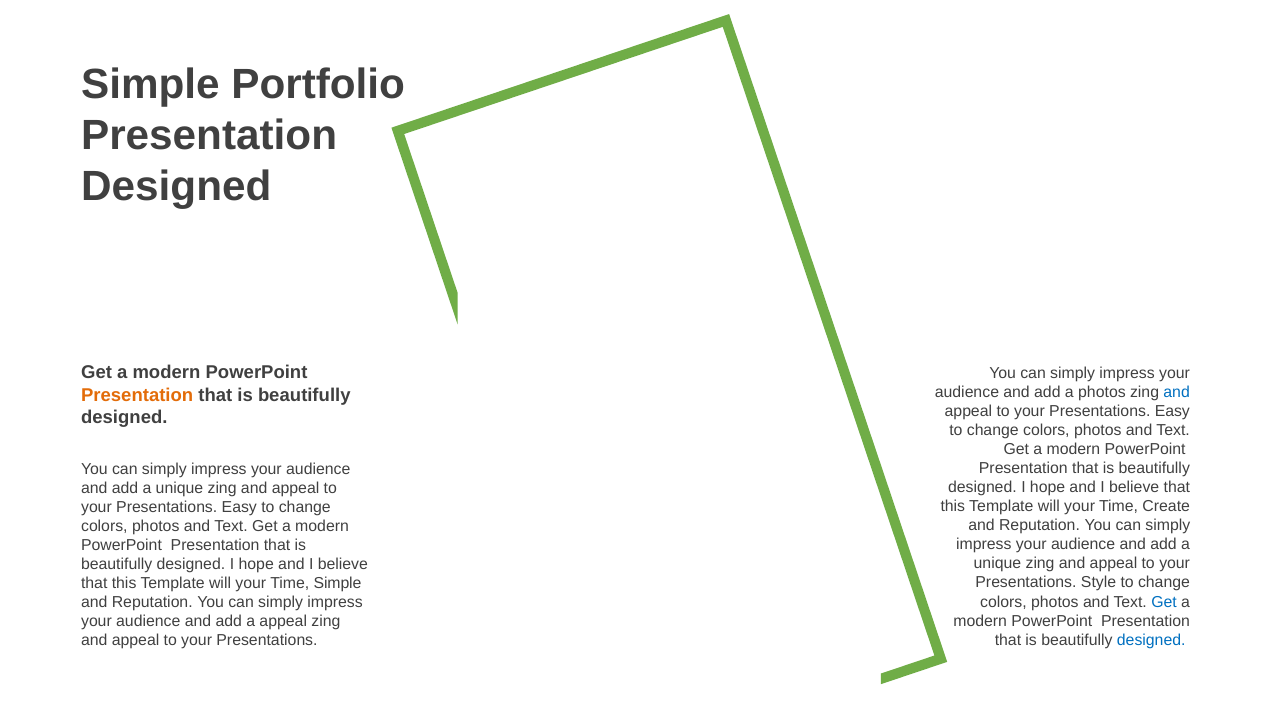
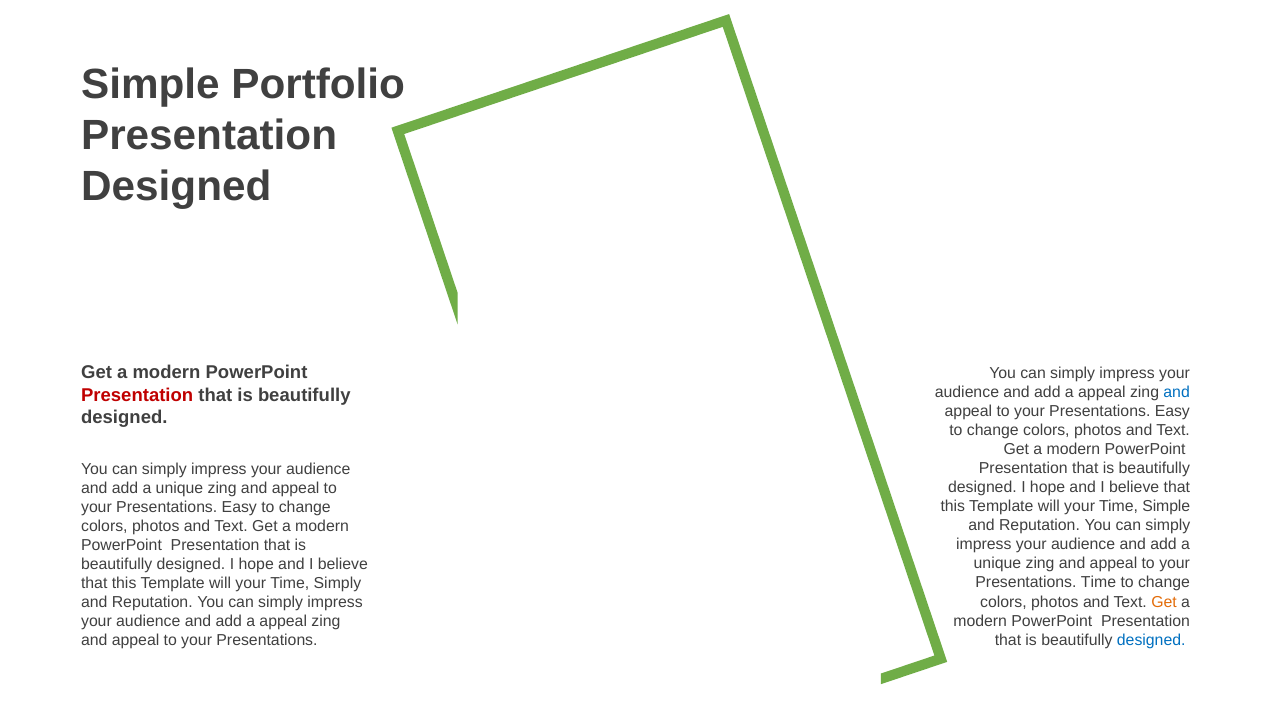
photos at (1102, 393): photos -> appeal
Presentation at (137, 395) colour: orange -> red
Time Create: Create -> Simple
Presentations Style: Style -> Time
Simple at (338, 584): Simple -> Simply
Get at (1164, 602) colour: blue -> orange
